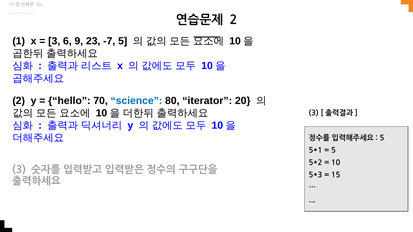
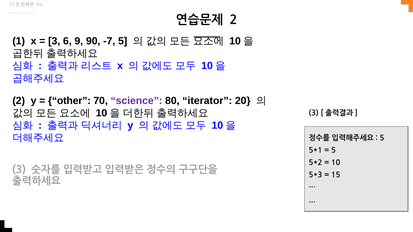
23: 23 -> 90
hello: hello -> other
science colour: blue -> purple
